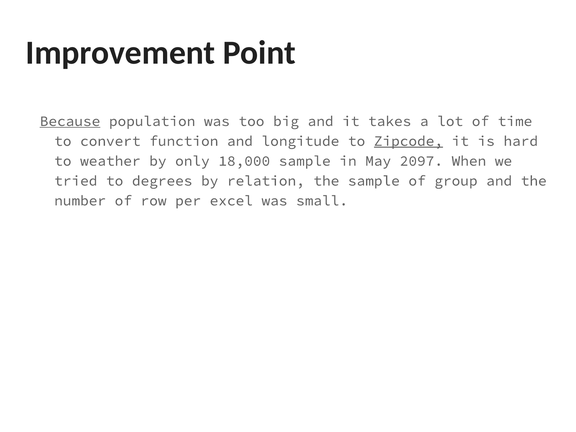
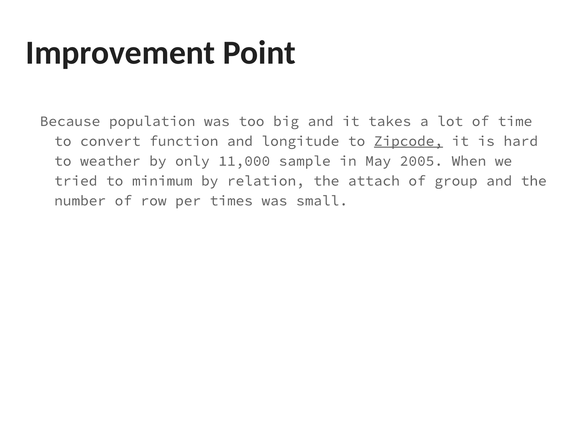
Because underline: present -> none
18,000: 18,000 -> 11,000
2097: 2097 -> 2005
degrees: degrees -> minimum
the sample: sample -> attach
excel: excel -> times
